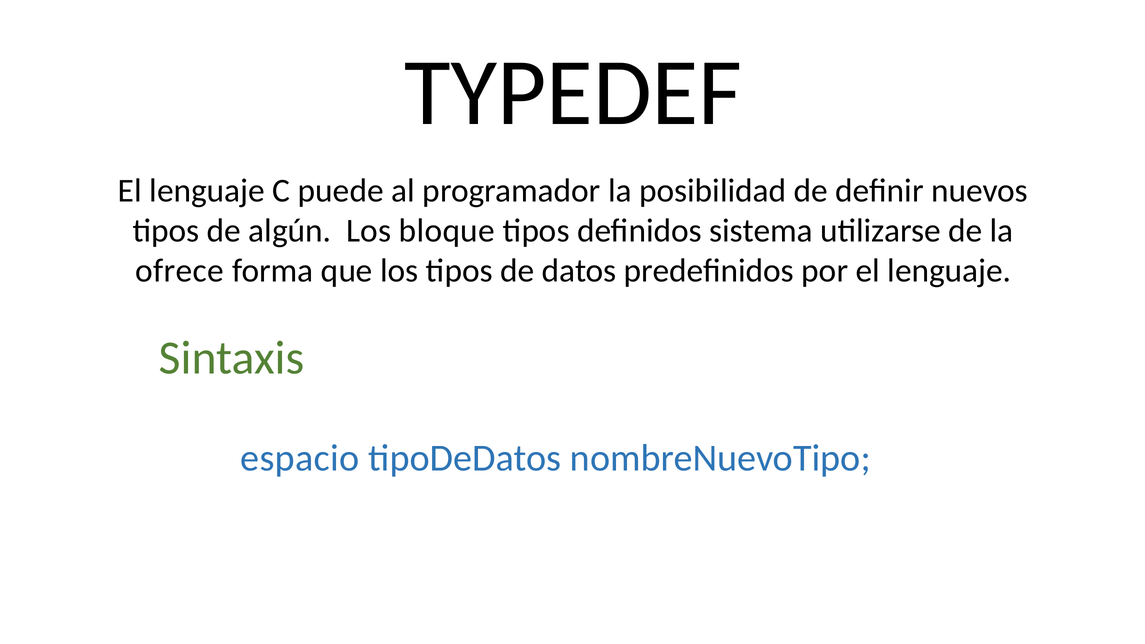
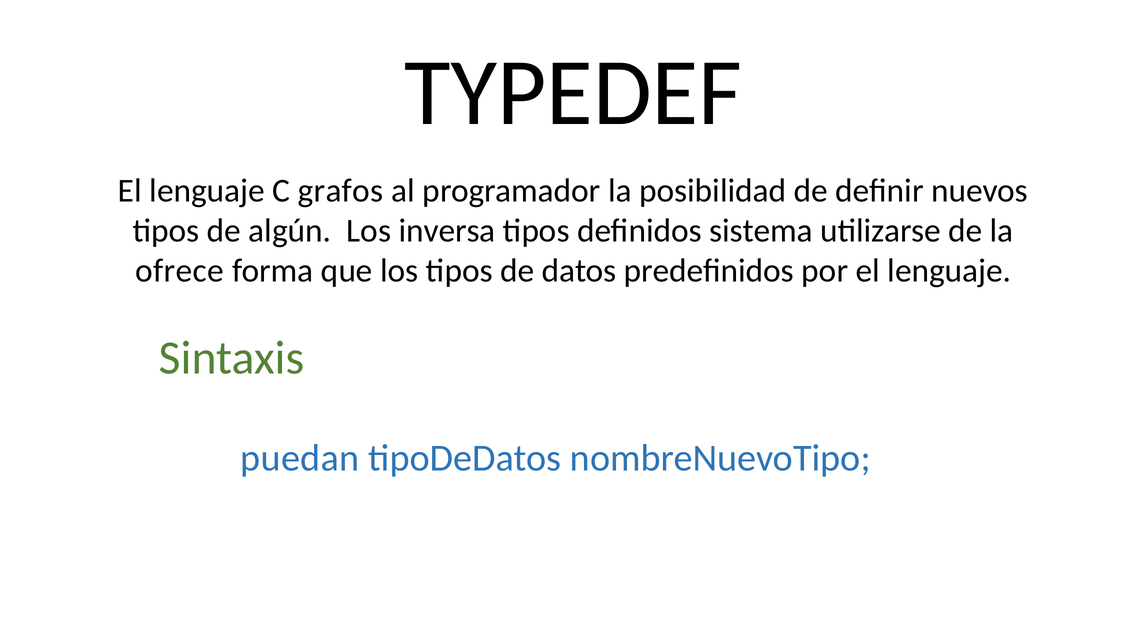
puede: puede -> grafos
bloque: bloque -> inversa
espacio: espacio -> puedan
